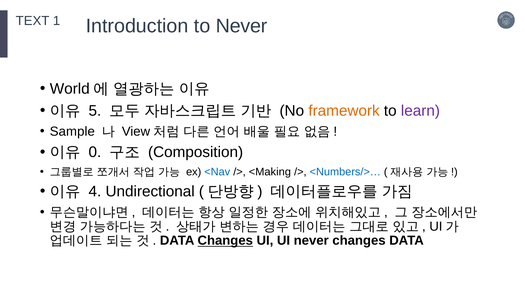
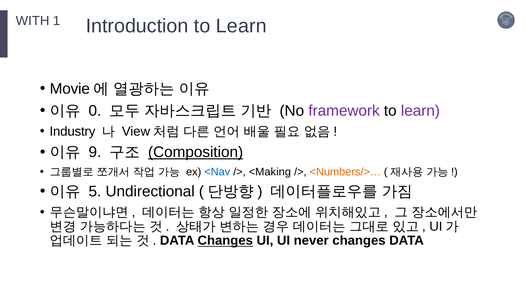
TEXT: TEXT -> WITH
Introduction to Never: Never -> Learn
World: World -> Movie
5: 5 -> 0
framework colour: orange -> purple
Sample: Sample -> Industry
0: 0 -> 9
Composition underline: none -> present
<Numbers/>… colour: blue -> orange
4: 4 -> 5
